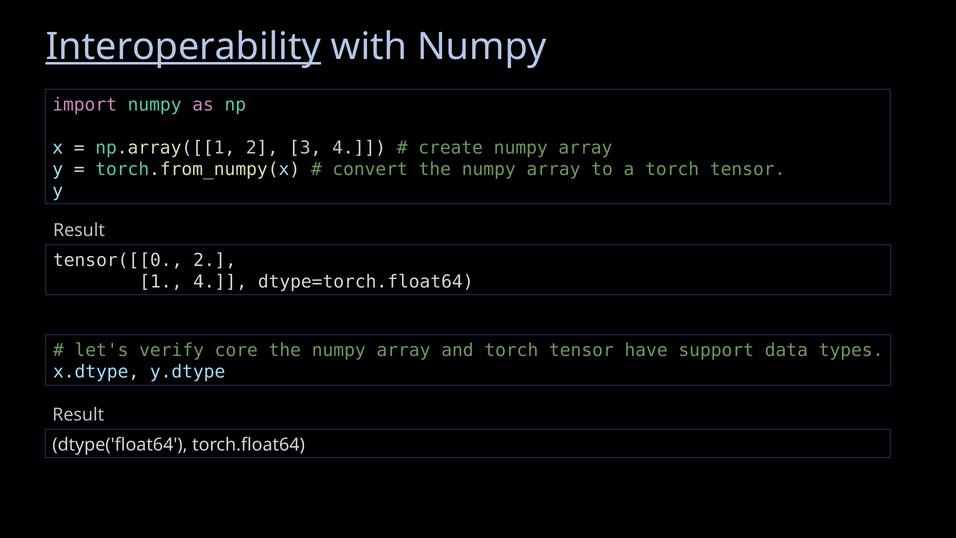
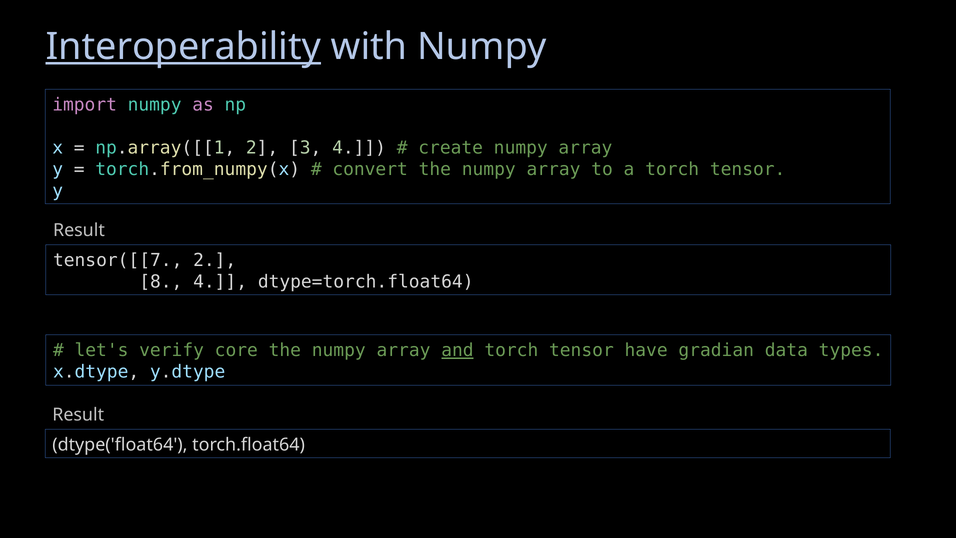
tensor([[0: tensor([[0 -> tensor([[7
1: 1 -> 8
and underline: none -> present
support: support -> gradian
